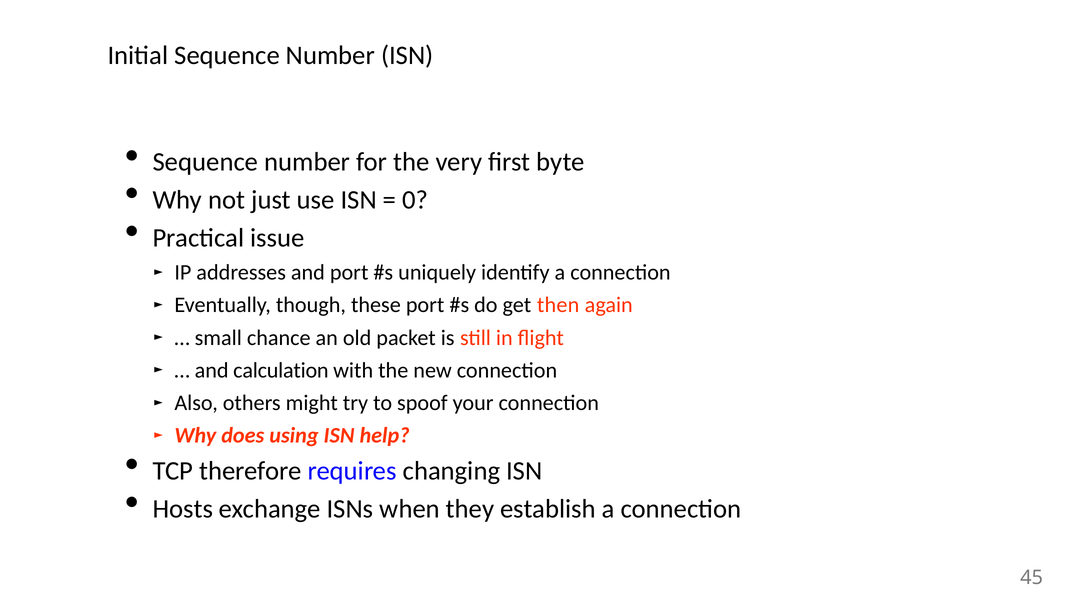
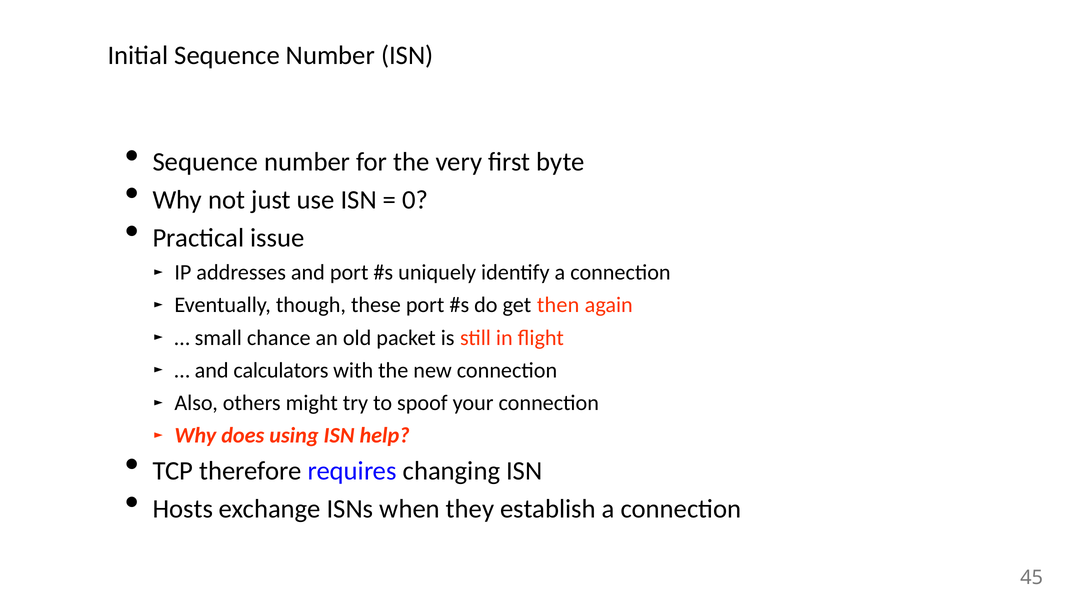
calculation: calculation -> calculators
